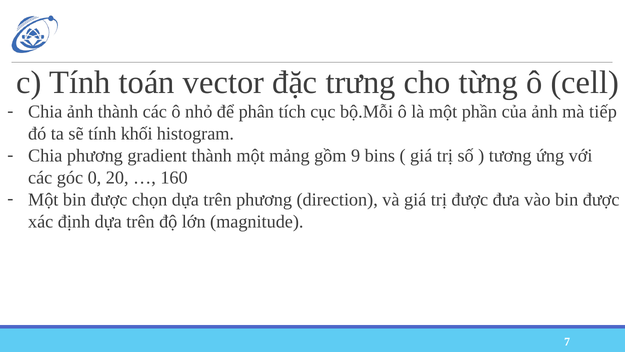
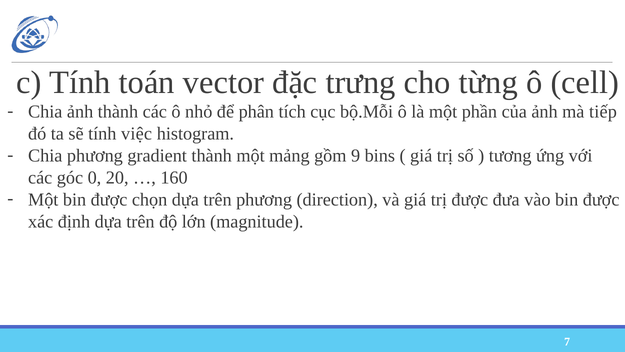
khối: khối -> việc
